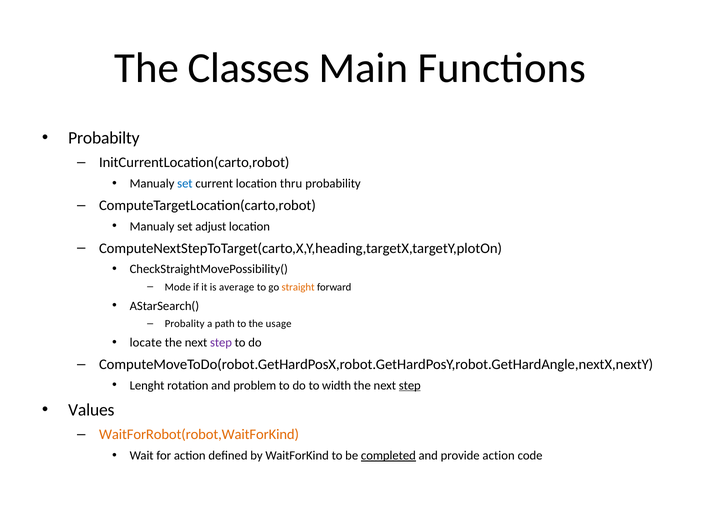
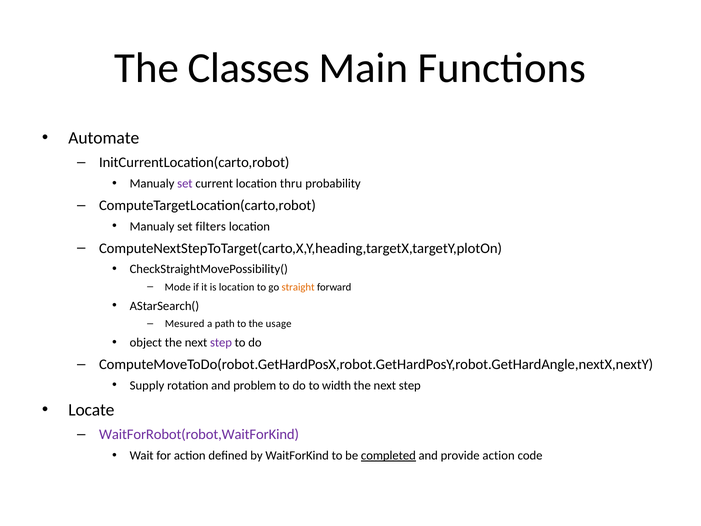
Probabilty: Probabilty -> Automate
set at (185, 183) colour: blue -> purple
adjust: adjust -> filters
is average: average -> location
Probality: Probality -> Mesured
locate: locate -> object
Lenght: Lenght -> Supply
step at (410, 385) underline: present -> none
Values: Values -> Locate
WaitForRobot(robot,WaitForKind colour: orange -> purple
